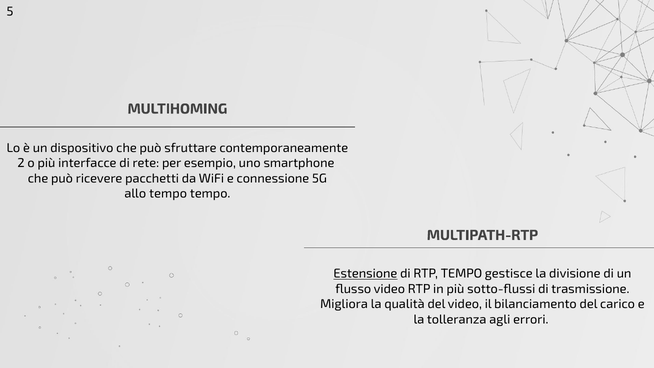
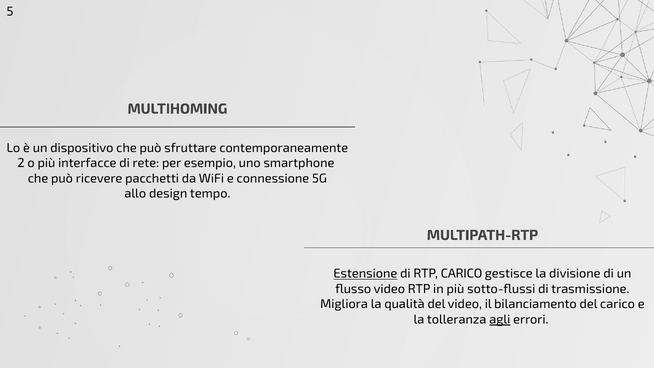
allo tempo: tempo -> design
RTP TEMPO: TEMPO -> CARICO
agli underline: none -> present
